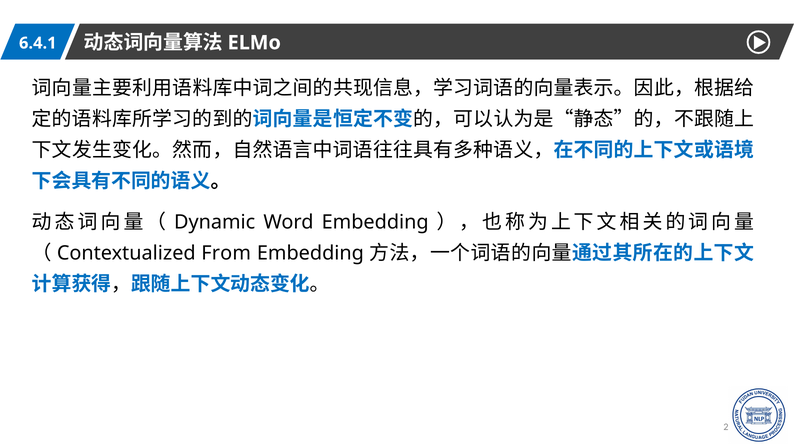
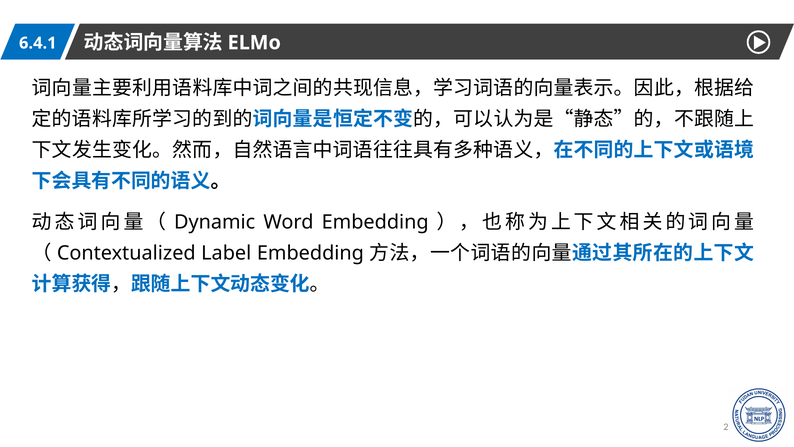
From: From -> Label
